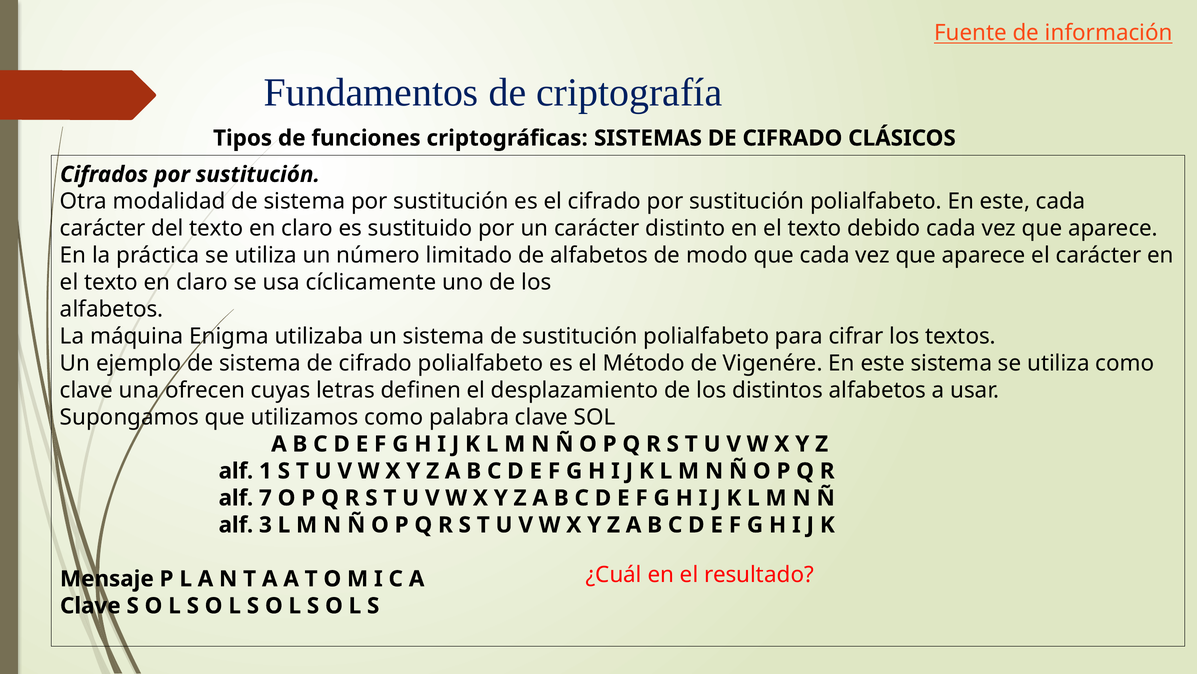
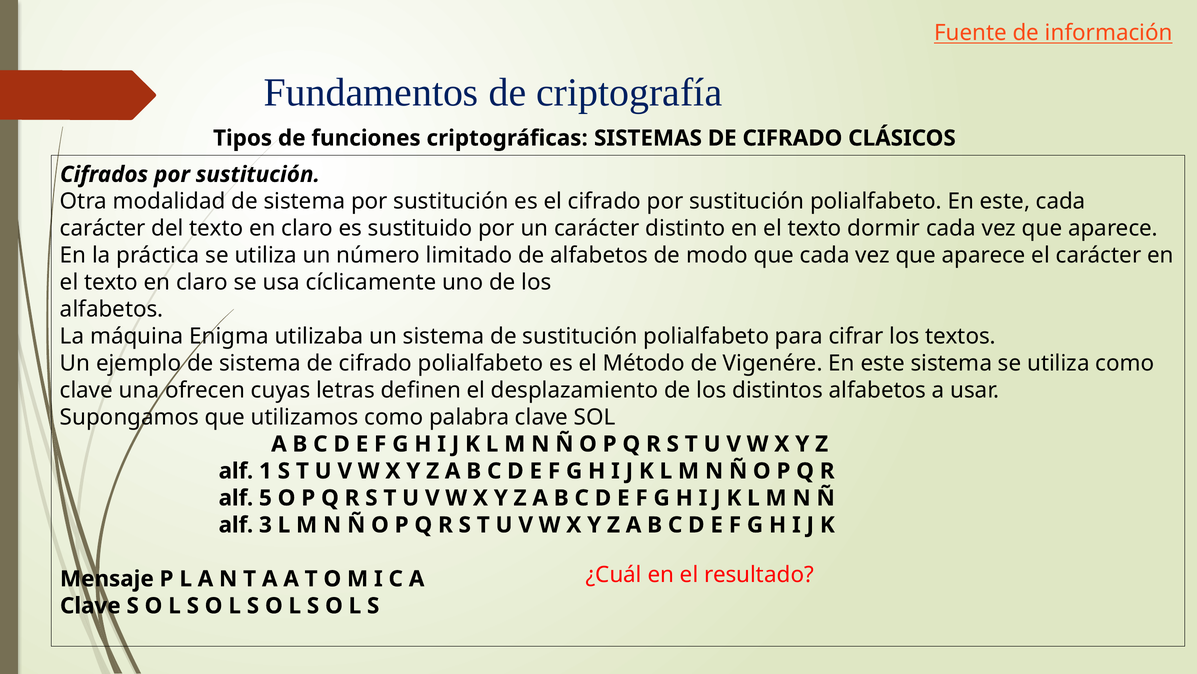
debido: debido -> dormir
7: 7 -> 5
